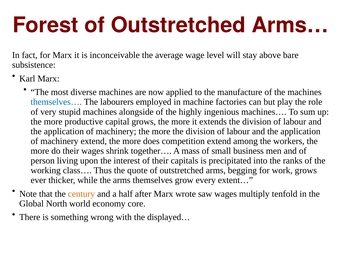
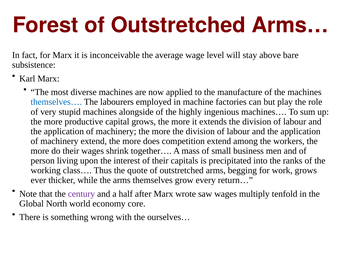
extent…: extent… -> return…
century colour: orange -> purple
displayed…: displayed… -> ourselves…
